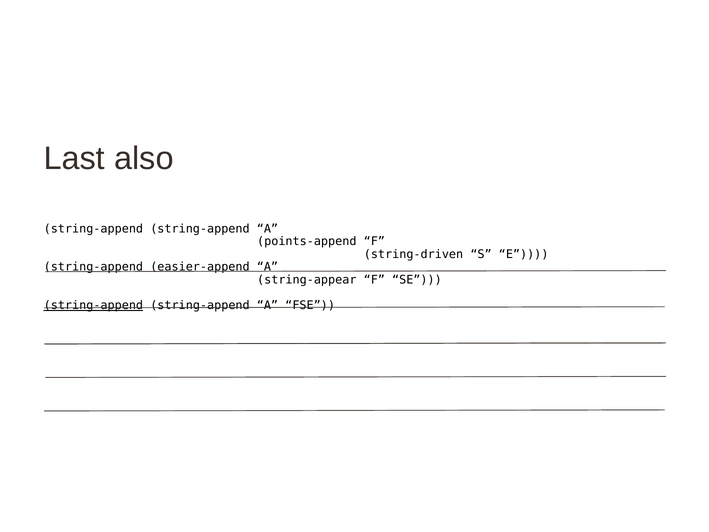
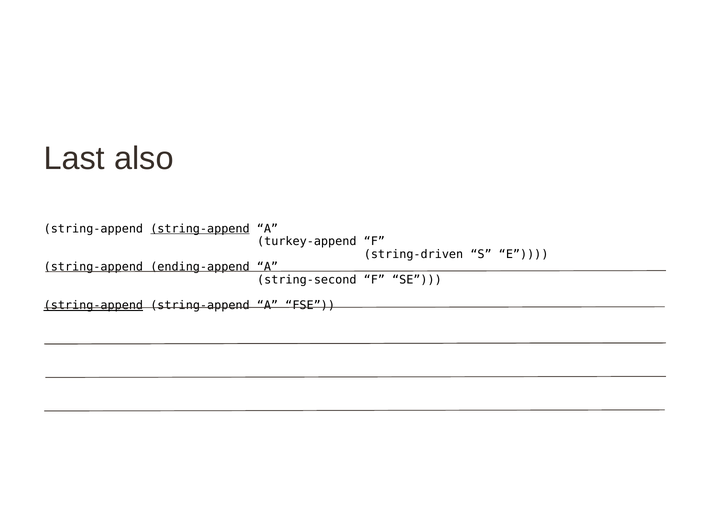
string-append at (200, 229) underline: none -> present
points-append: points-append -> turkey-append
easier-append: easier-append -> ending-append
string-appear: string-appear -> string-second
